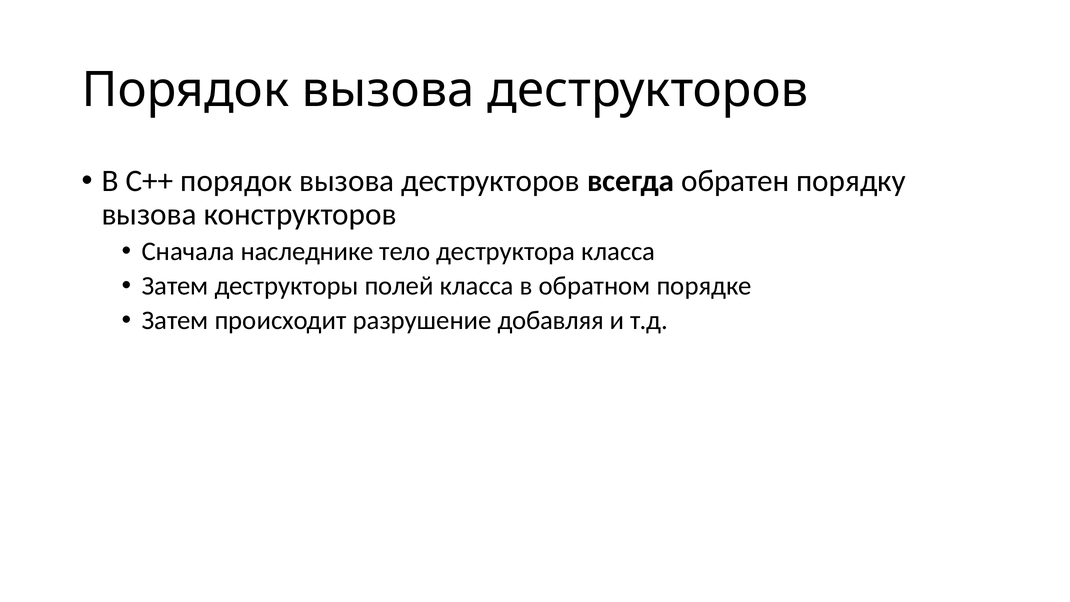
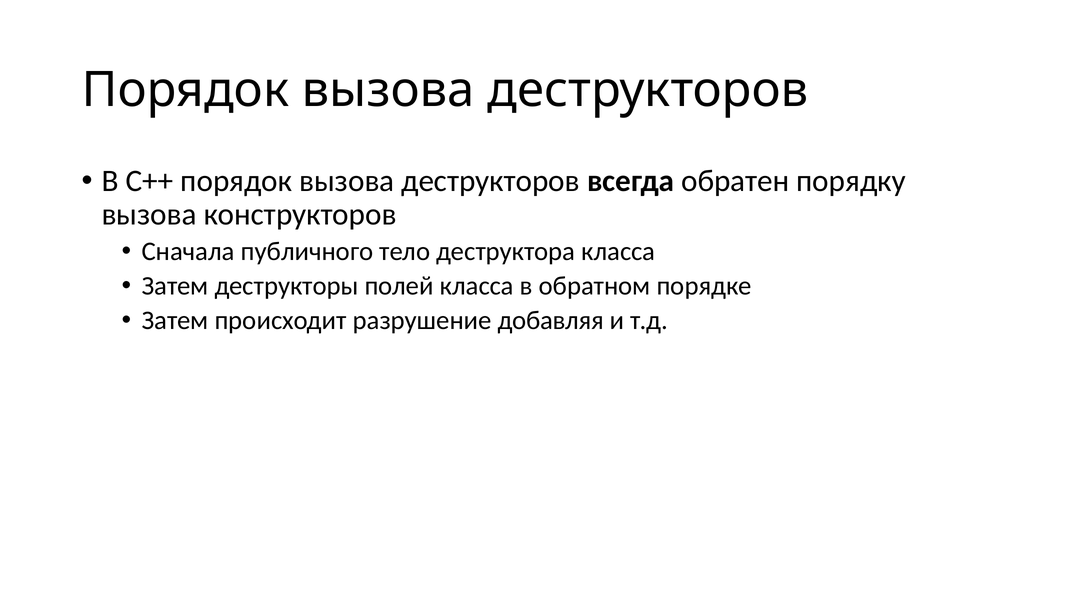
наследнике: наследнике -> публичного
